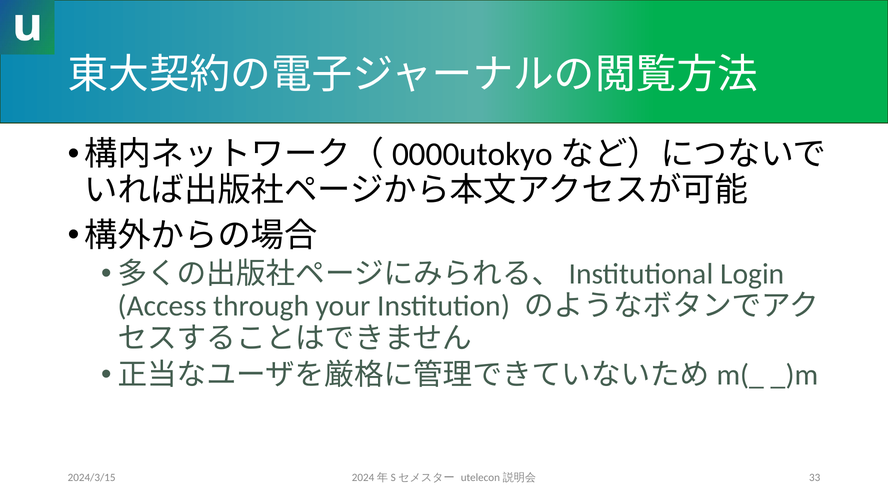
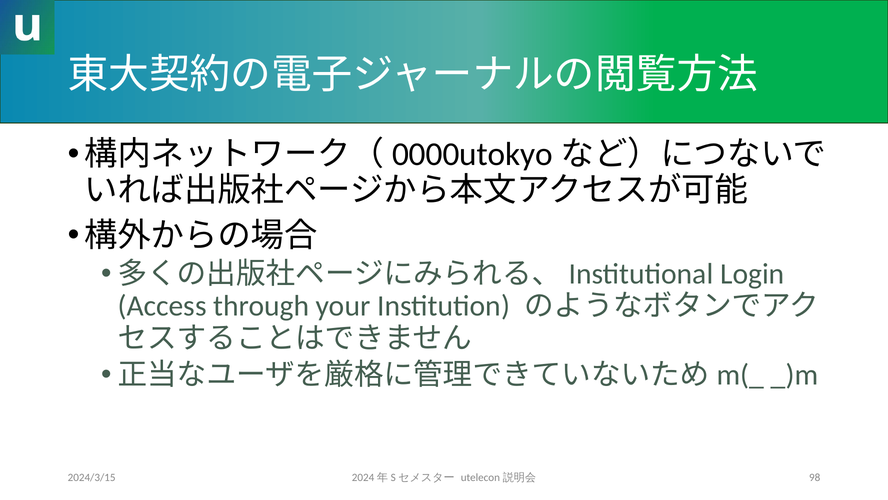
33: 33 -> 98
